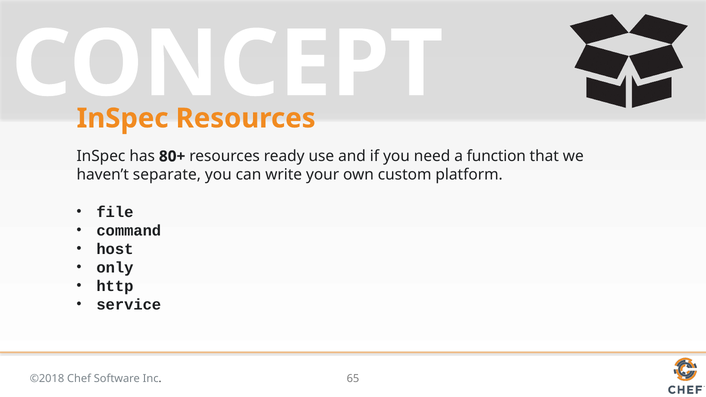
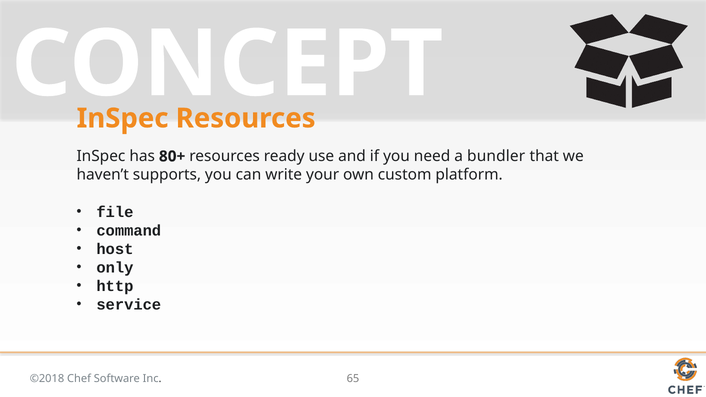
function: function -> bundler
separate: separate -> supports
